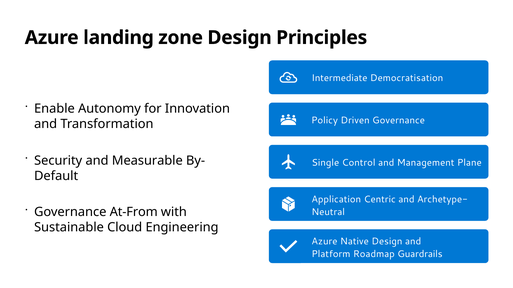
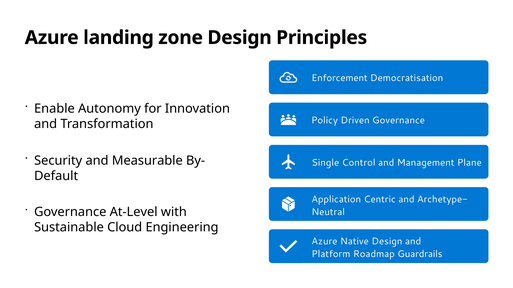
Intermediate: Intermediate -> Enforcement
At-From: At-From -> At-Level
